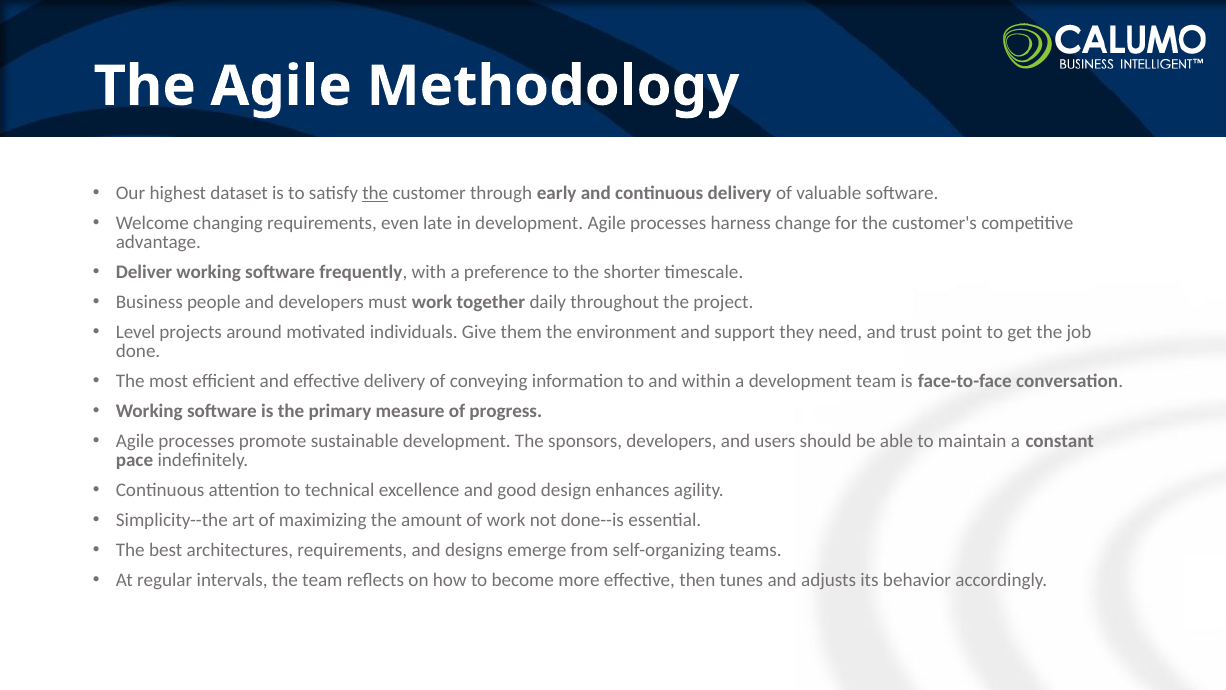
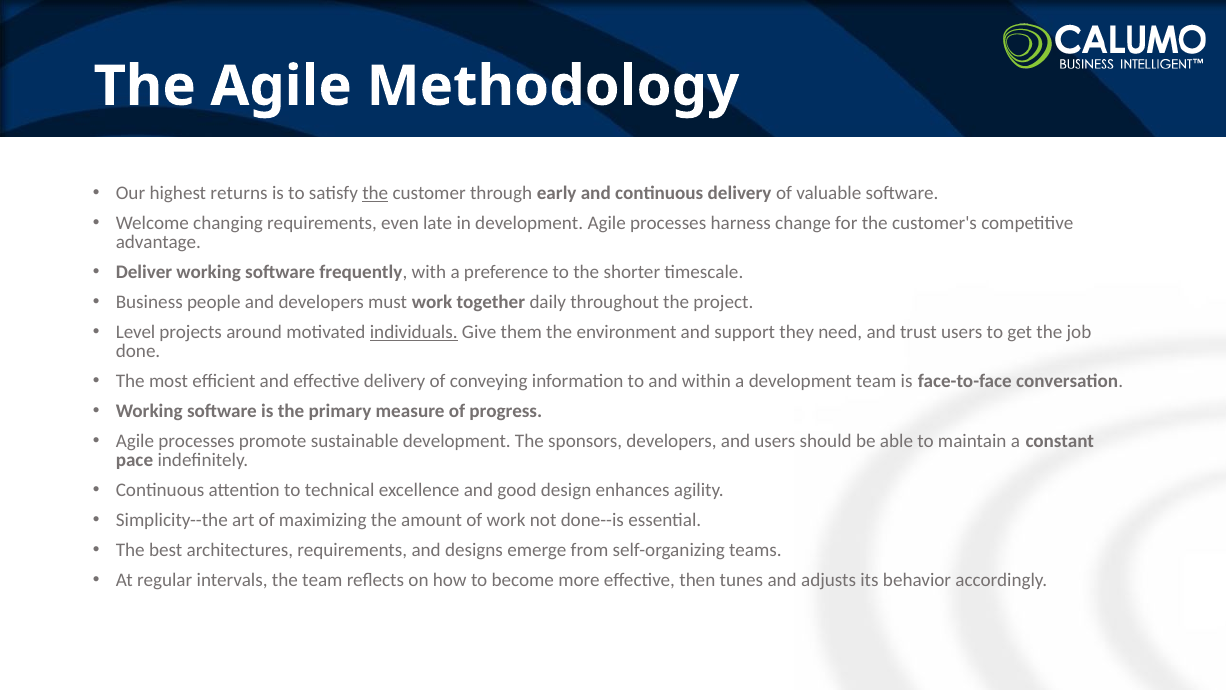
dataset: dataset -> returns
individuals underline: none -> present
trust point: point -> users
